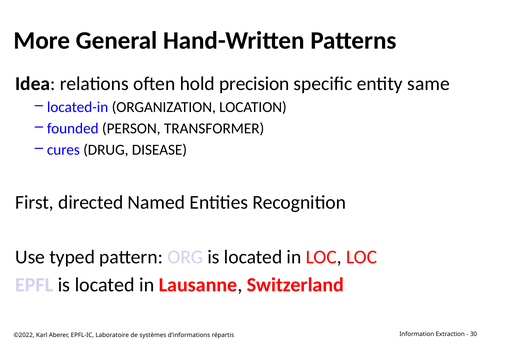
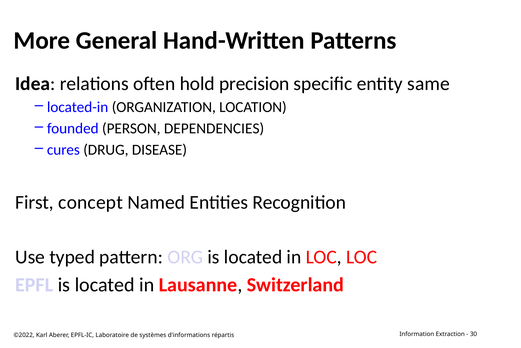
TRANSFORMER: TRANSFORMER -> DEPENDENCIES
directed: directed -> concept
